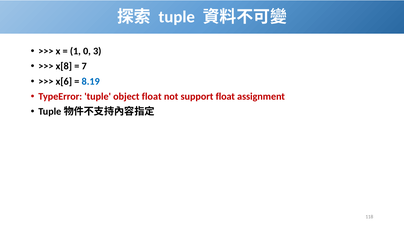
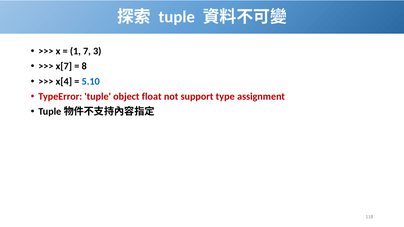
0: 0 -> 7
x[8: x[8 -> x[7
7: 7 -> 8
x[6: x[6 -> x[4
8.19: 8.19 -> 5.10
support float: float -> type
